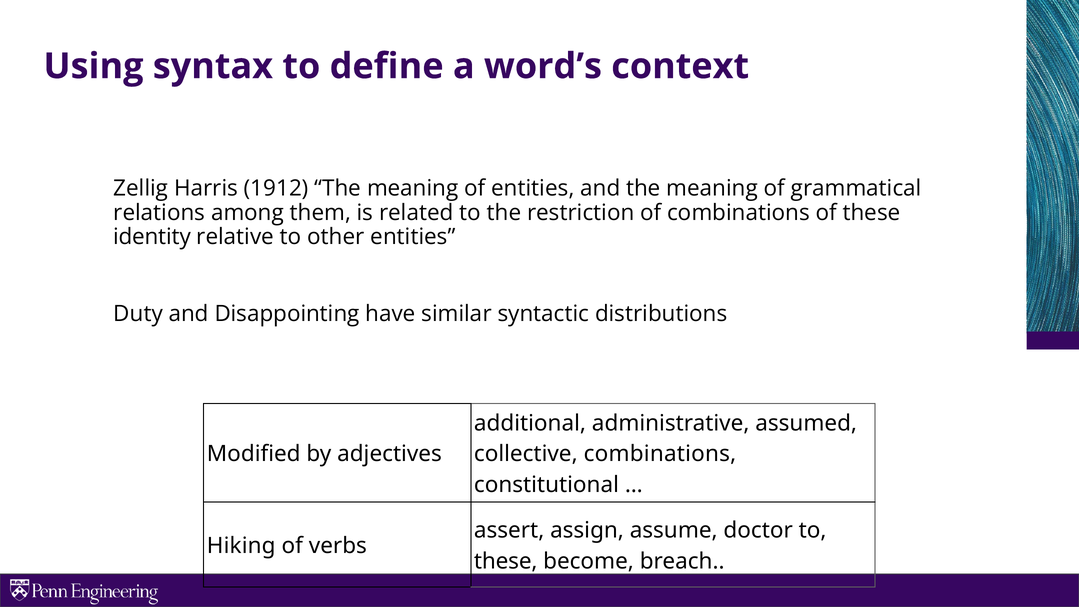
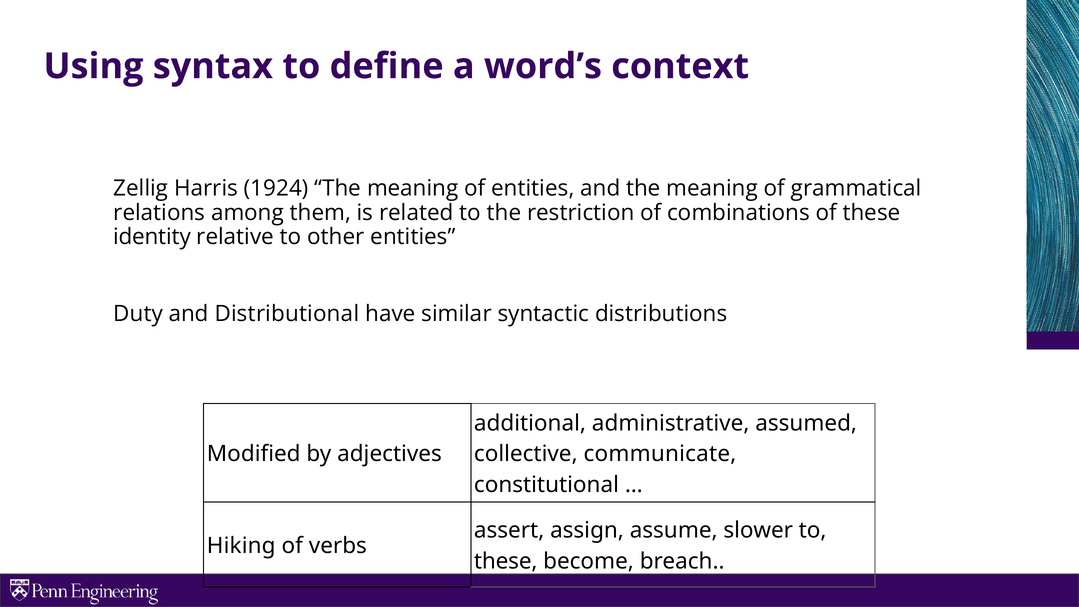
1912: 1912 -> 1924
Disappointing: Disappointing -> Distributional
collective combinations: combinations -> communicate
doctor: doctor -> slower
